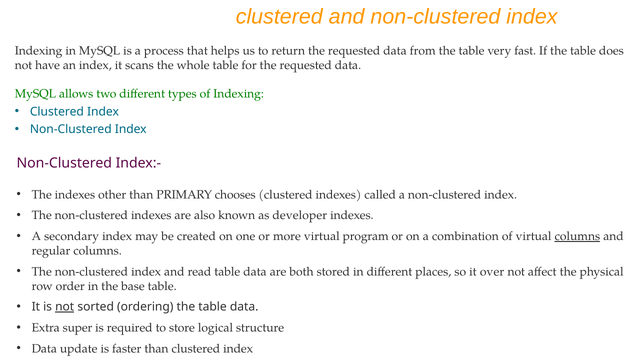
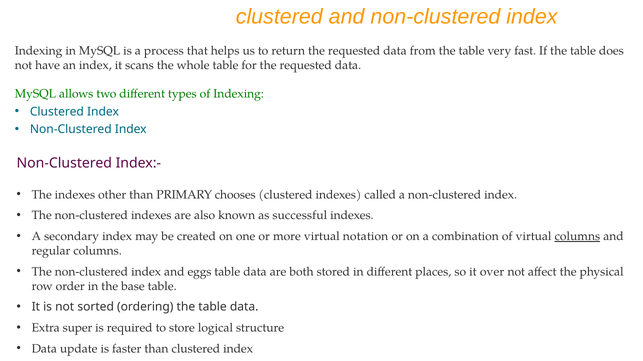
developer: developer -> successful
program: program -> notation
read: read -> eggs
not at (65, 307) underline: present -> none
